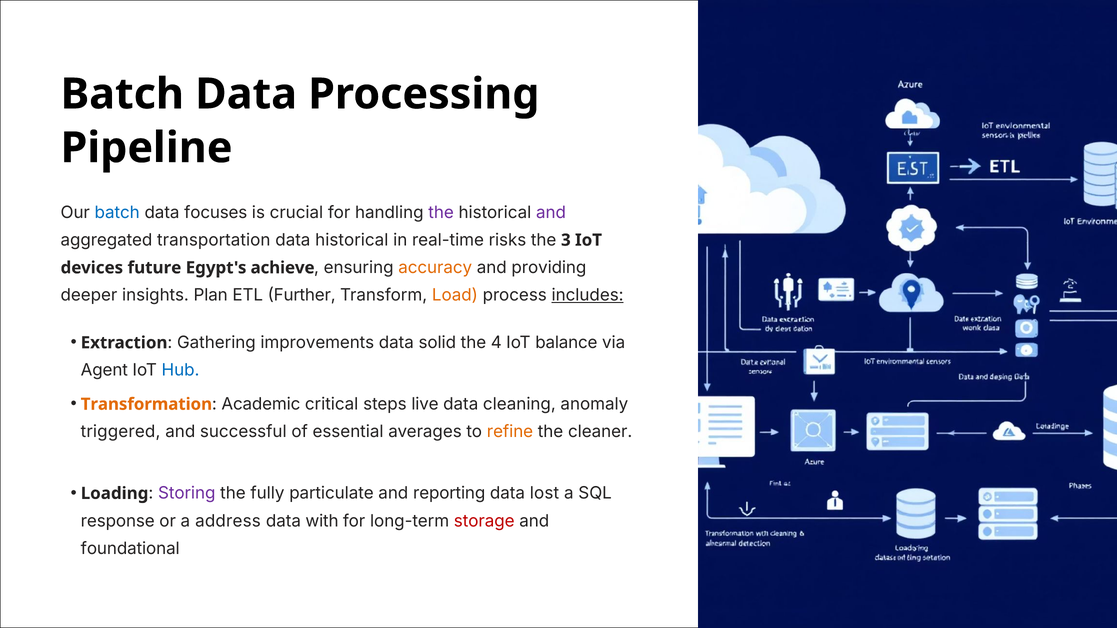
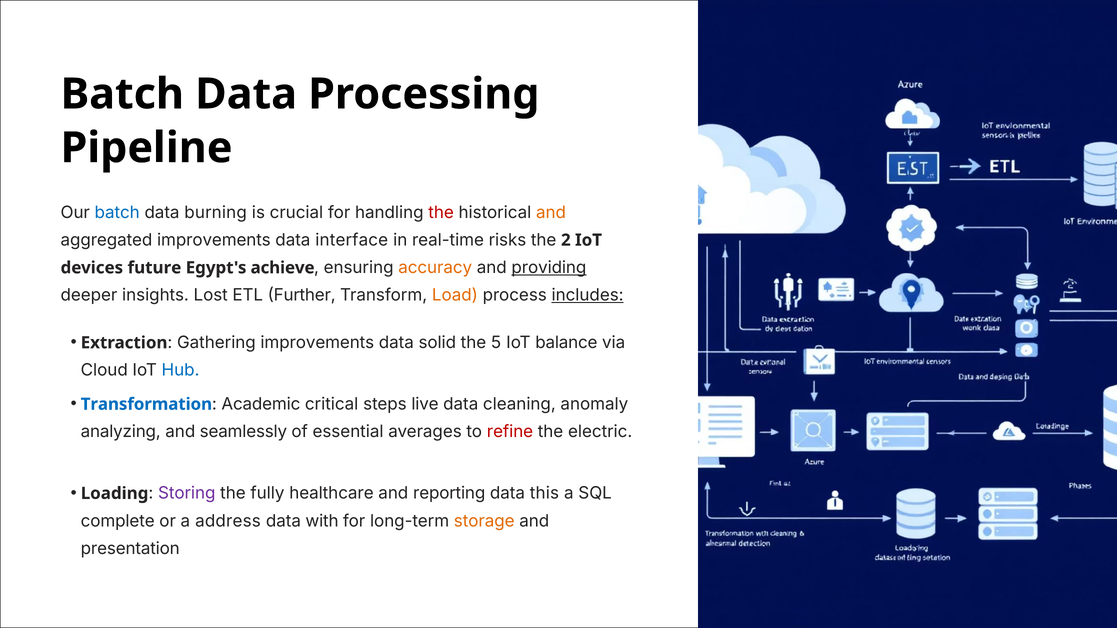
focuses: focuses -> burning
the at (441, 213) colour: purple -> red
and at (551, 213) colour: purple -> orange
aggregated transportation: transportation -> improvements
data historical: historical -> interface
3: 3 -> 2
providing underline: none -> present
Plan: Plan -> Lost
4: 4 -> 5
Agent: Agent -> Cloud
Transformation colour: orange -> blue
triggered: triggered -> analyzing
successful: successful -> seamlessly
refine colour: orange -> red
cleaner: cleaner -> electric
particulate: particulate -> healthcare
lost: lost -> this
response: response -> complete
storage colour: red -> orange
foundational: foundational -> presentation
